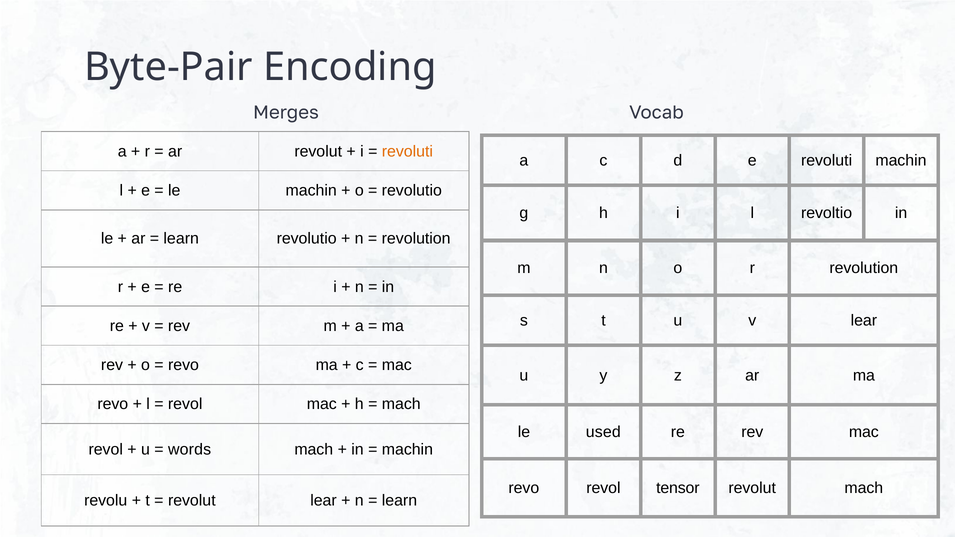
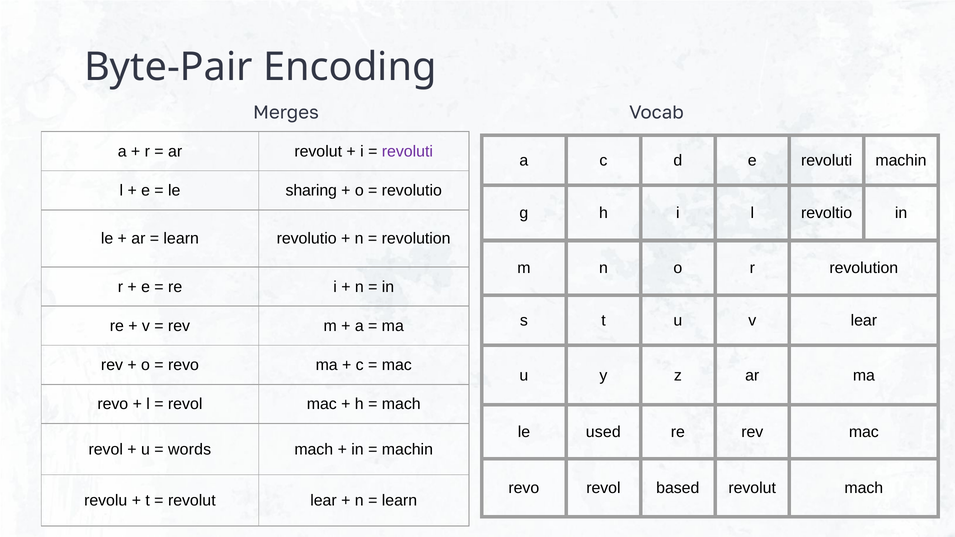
revoluti at (407, 151) colour: orange -> purple
le machin: machin -> sharing
tensor: tensor -> based
